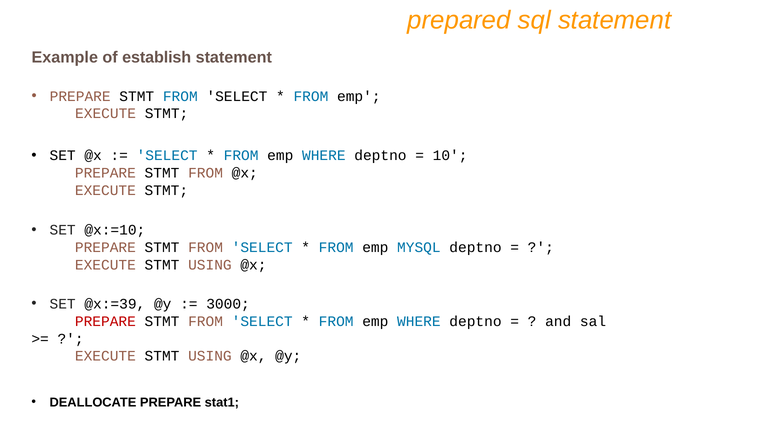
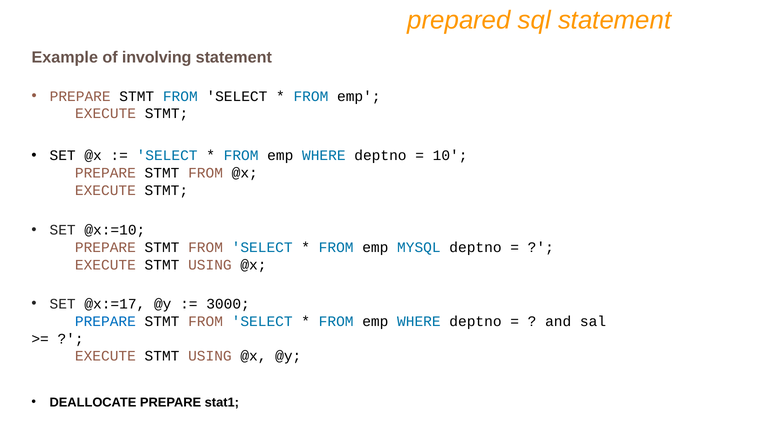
establish: establish -> involving
@x:=39: @x:=39 -> @x:=17
PREPARE at (105, 322) colour: red -> blue
